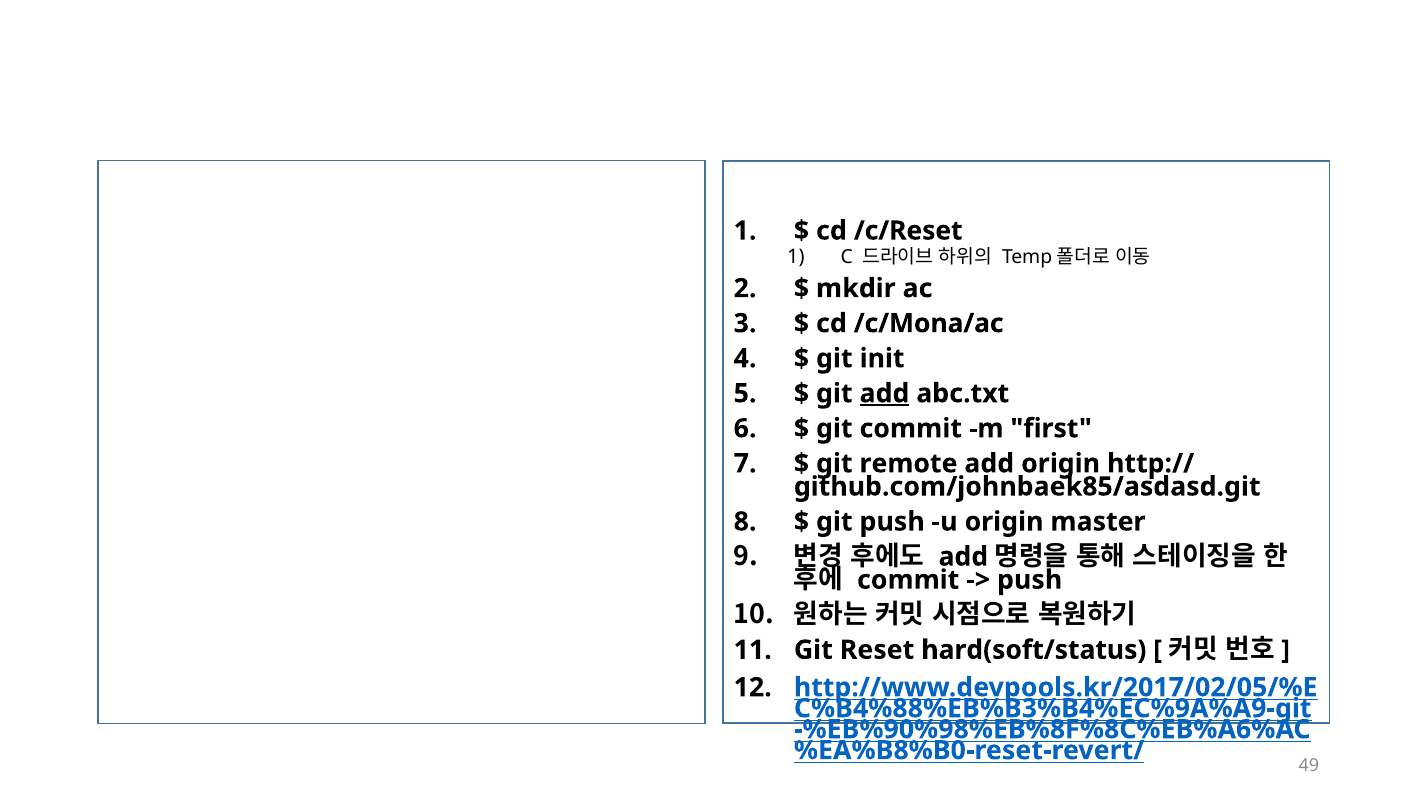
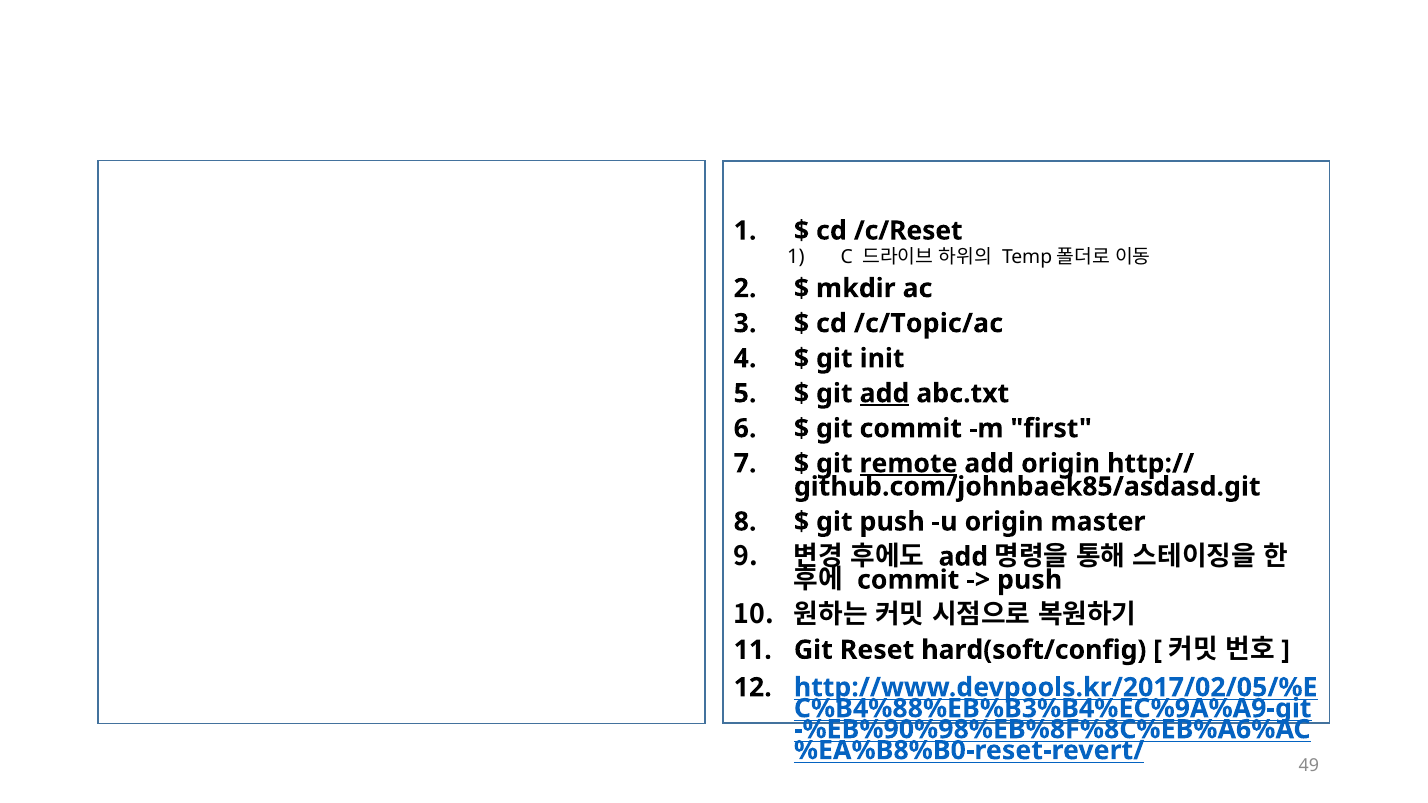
/c/Mona/ac: /c/Mona/ac -> /c/Topic/ac
remote underline: none -> present
hard(soft/status: hard(soft/status -> hard(soft/config
